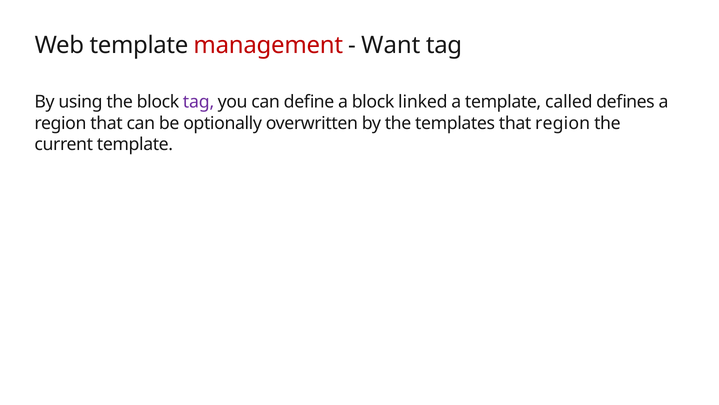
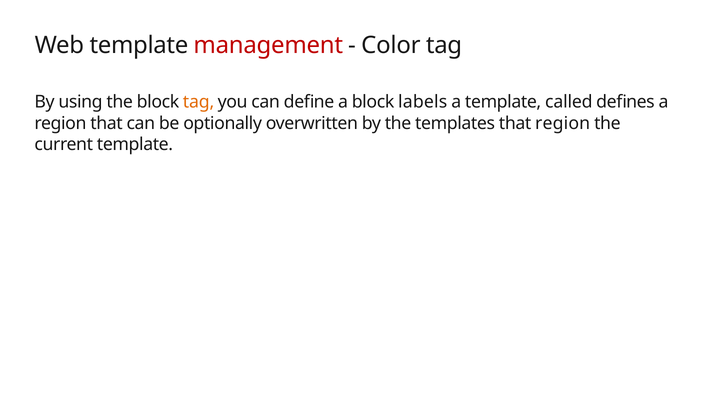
Want: Want -> Color
tag at (199, 102) colour: purple -> orange
linked: linked -> labels
